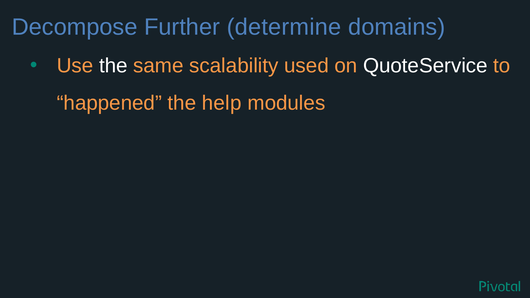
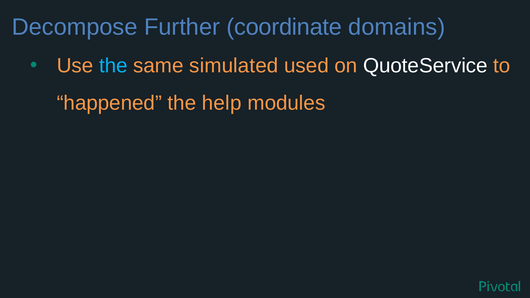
determine: determine -> coordinate
the at (113, 66) colour: white -> light blue
scalability: scalability -> simulated
